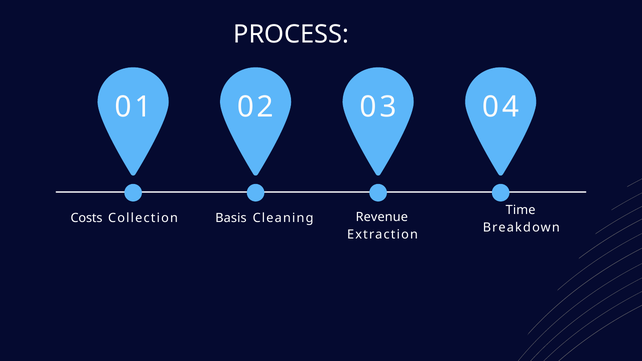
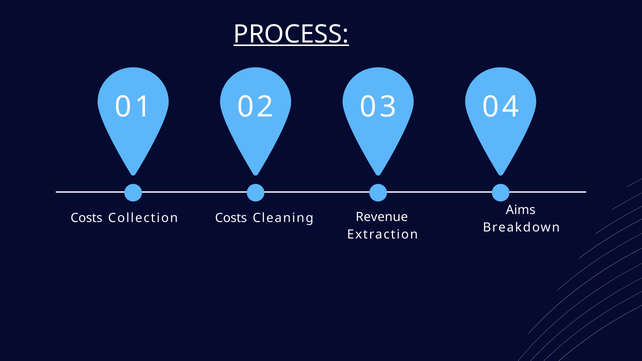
PROCESS underline: none -> present
Time: Time -> Aims
Basis at (231, 218): Basis -> Costs
